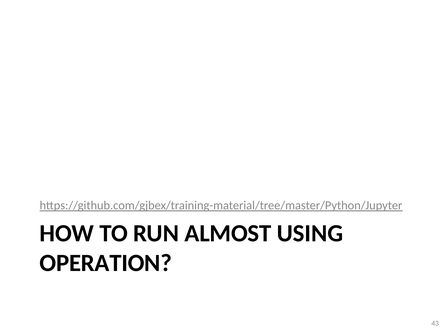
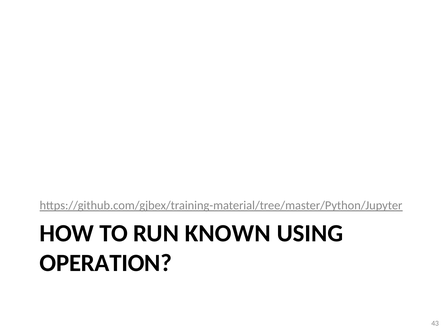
ALMOST: ALMOST -> KNOWN
